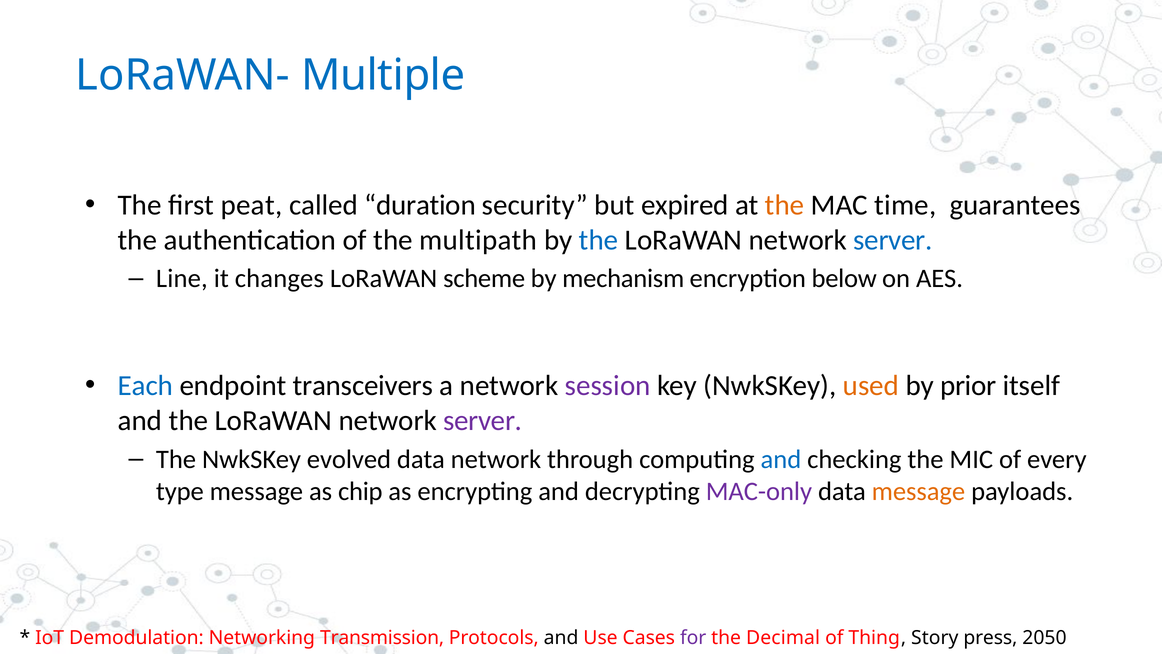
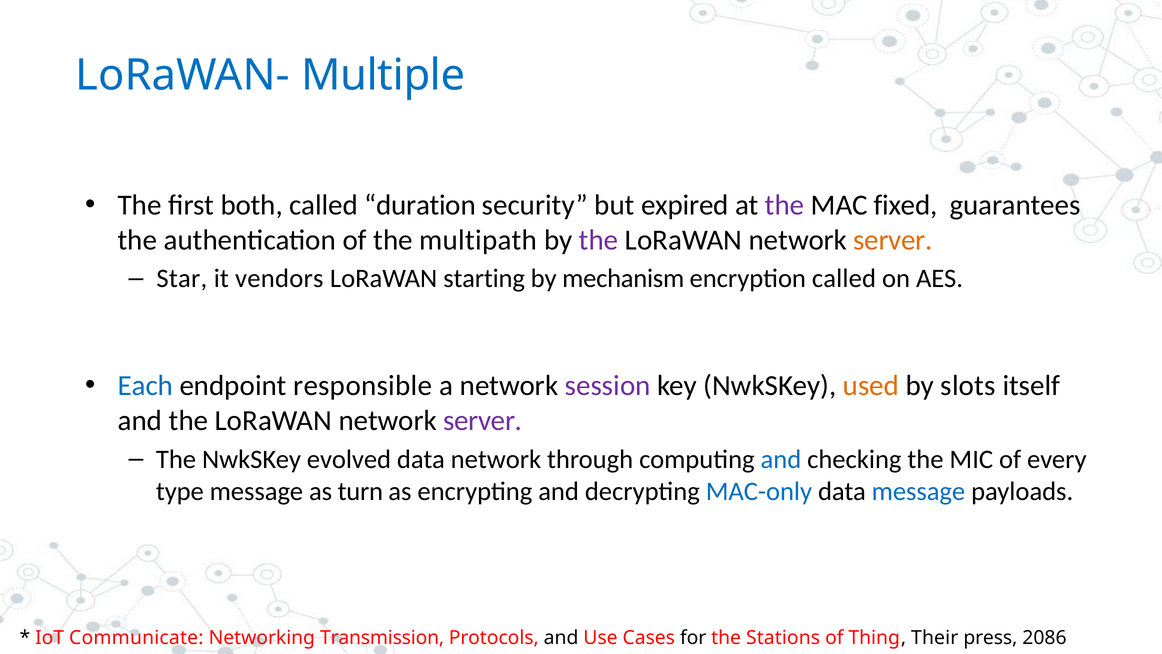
peat: peat -> both
the at (785, 205) colour: orange -> purple
time: time -> fixed
the at (599, 240) colour: blue -> purple
server at (893, 240) colour: blue -> orange
Line: Line -> Star
changes: changes -> vendors
scheme: scheme -> starting
encryption below: below -> called
transceivers: transceivers -> responsible
prior: prior -> slots
chip: chip -> turn
MAC-only colour: purple -> blue
message at (918, 491) colour: orange -> blue
Demodulation: Demodulation -> Communicate
for colour: purple -> black
Decimal: Decimal -> Stations
Story: Story -> Their
2050: 2050 -> 2086
